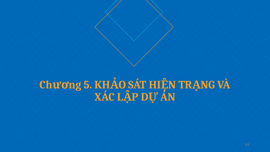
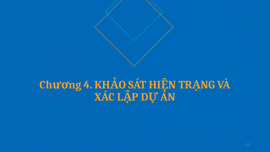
5: 5 -> 4
